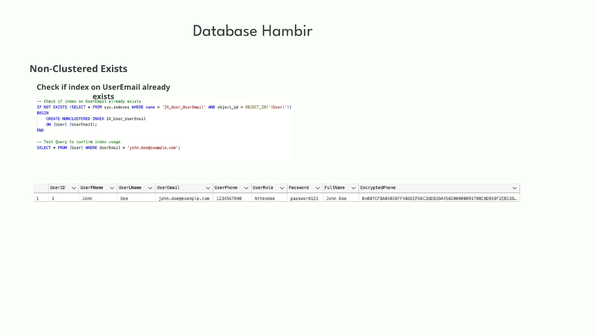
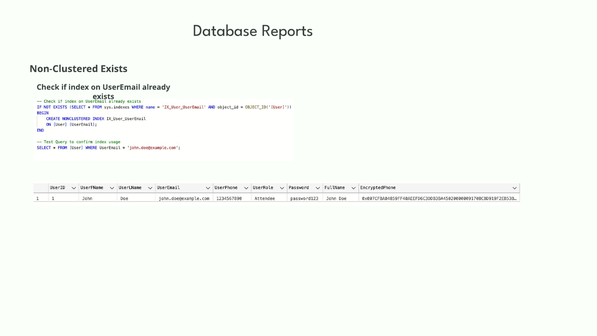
Hambir: Hambir -> Reports
